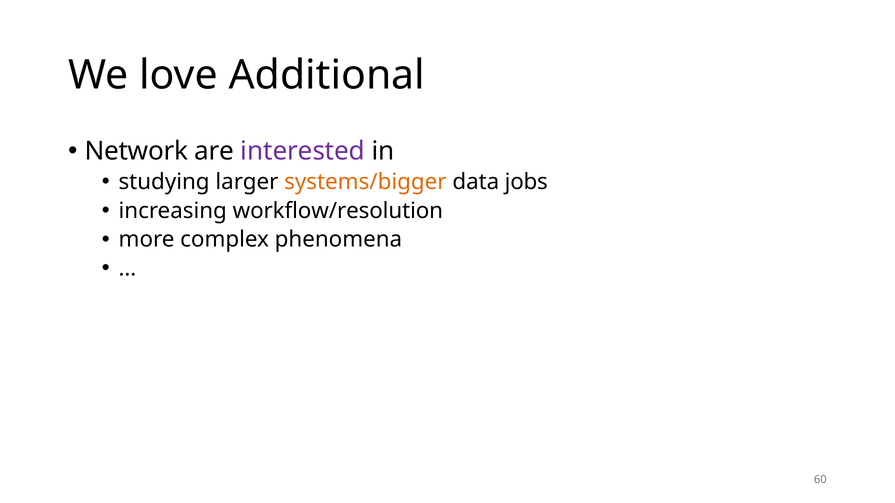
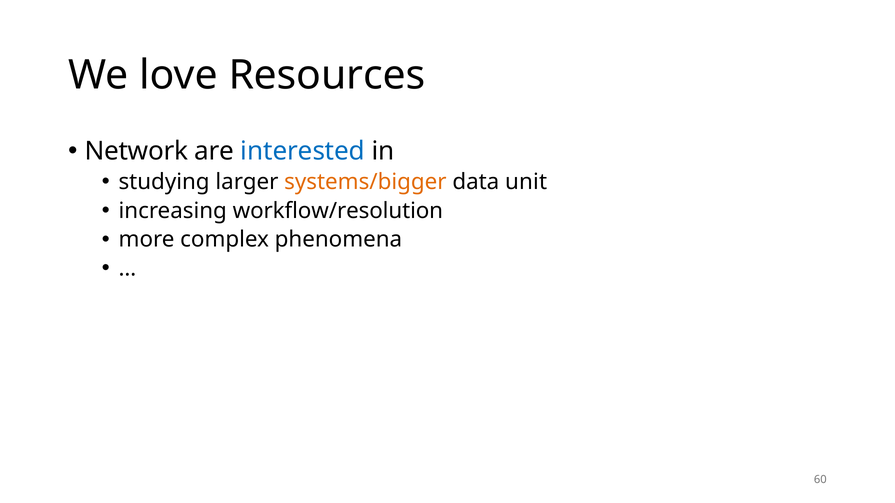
Additional: Additional -> Resources
interested colour: purple -> blue
jobs: jobs -> unit
